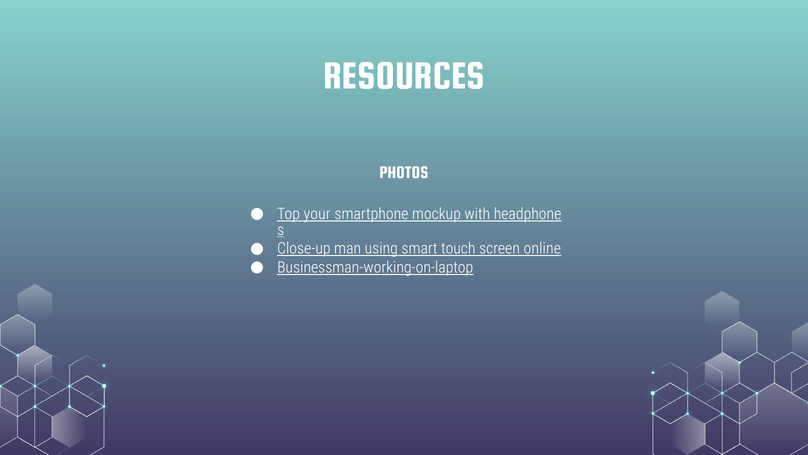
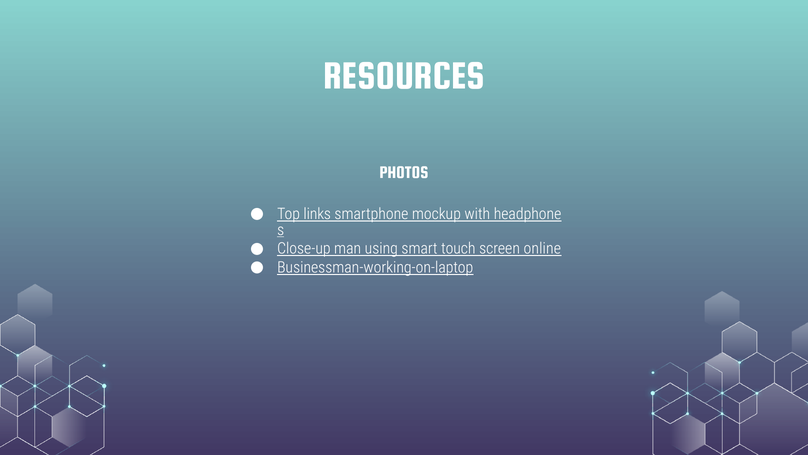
your: your -> links
